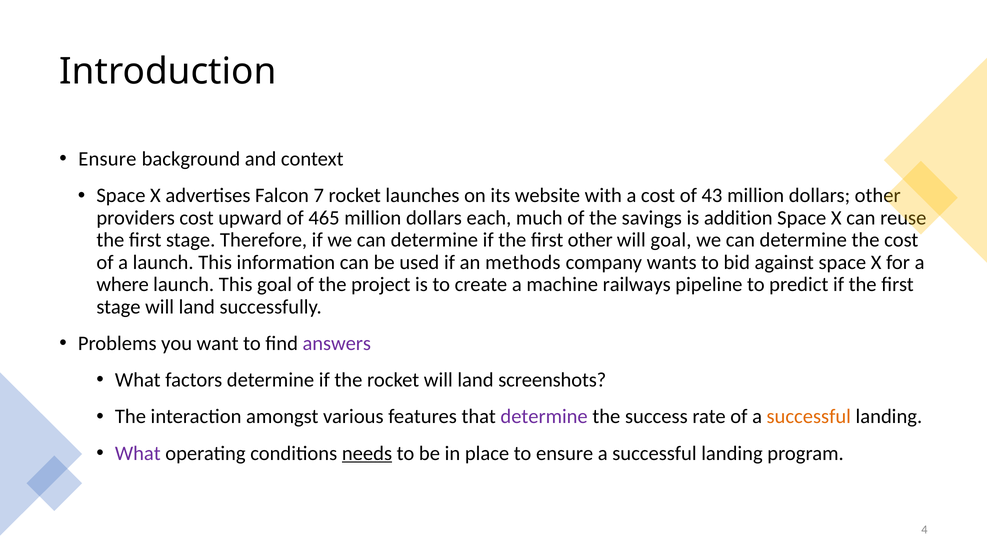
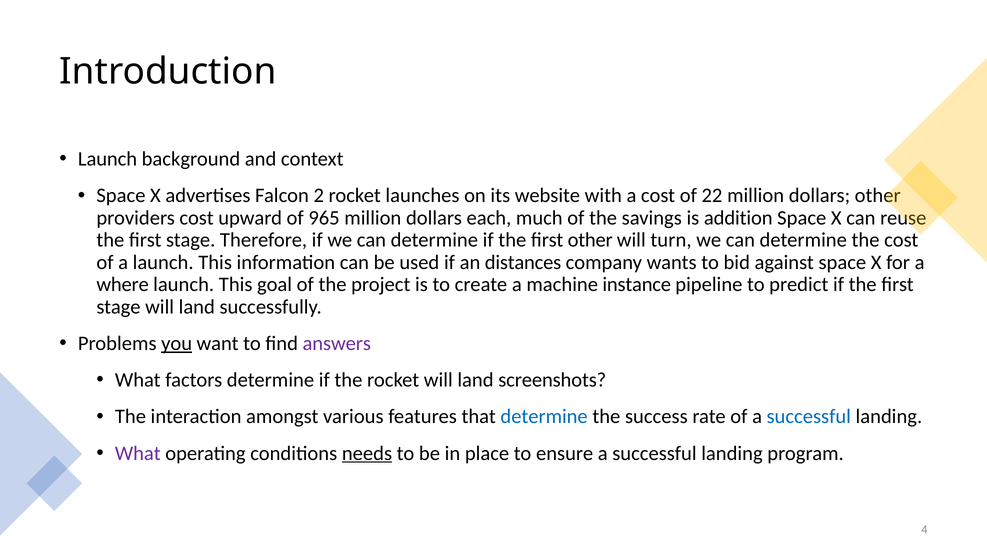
Ensure at (107, 159): Ensure -> Launch
7: 7 -> 2
43: 43 -> 22
465: 465 -> 965
will goal: goal -> turn
methods: methods -> distances
railways: railways -> instance
you underline: none -> present
determine at (544, 417) colour: purple -> blue
successful at (809, 417) colour: orange -> blue
